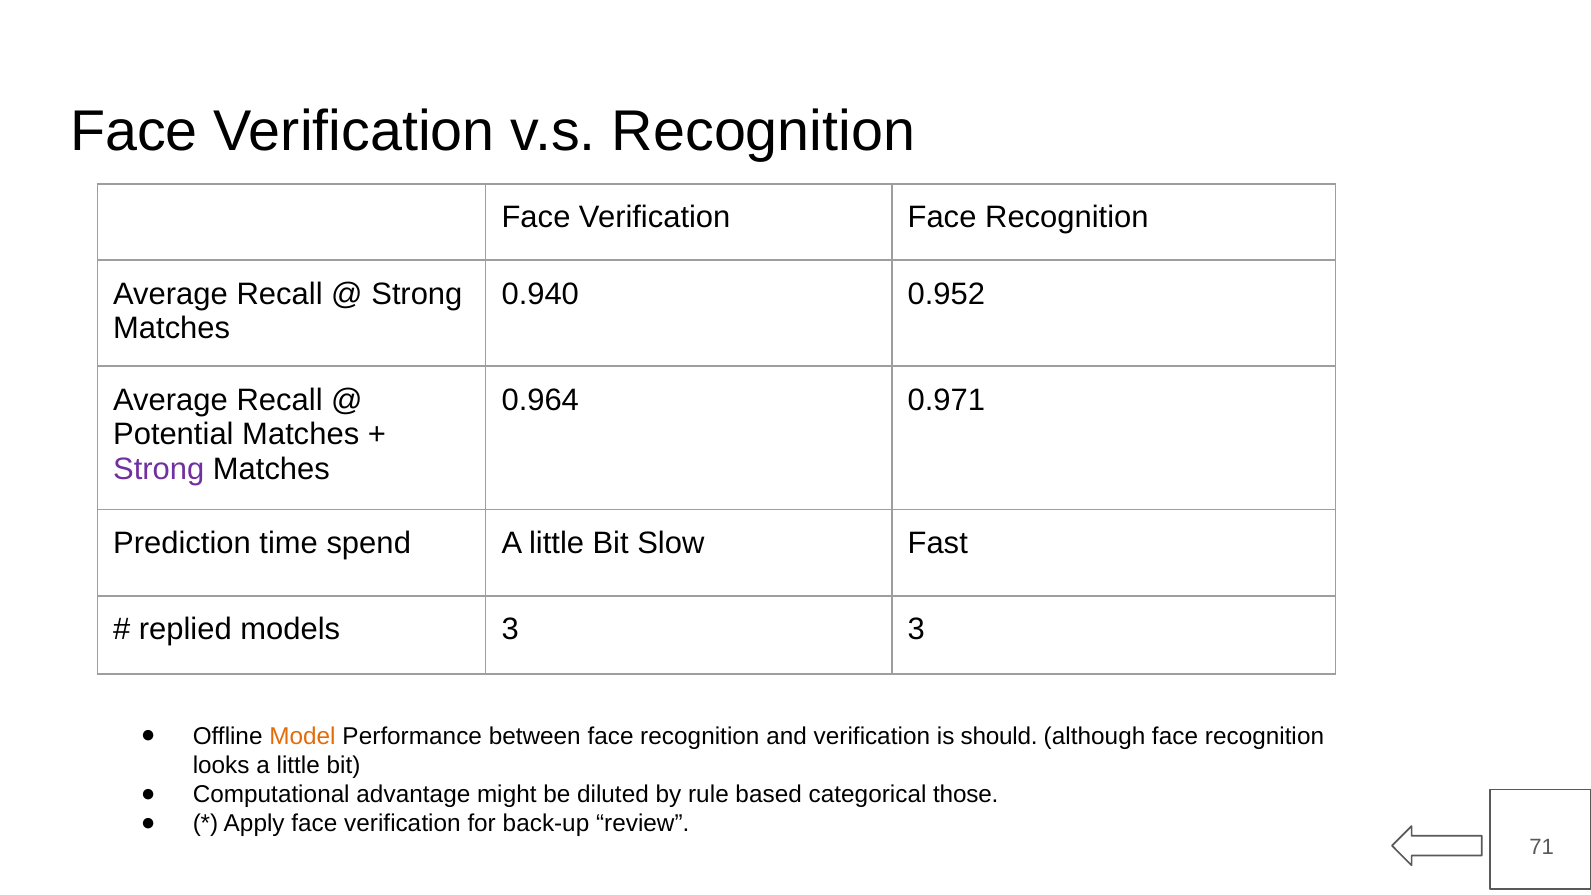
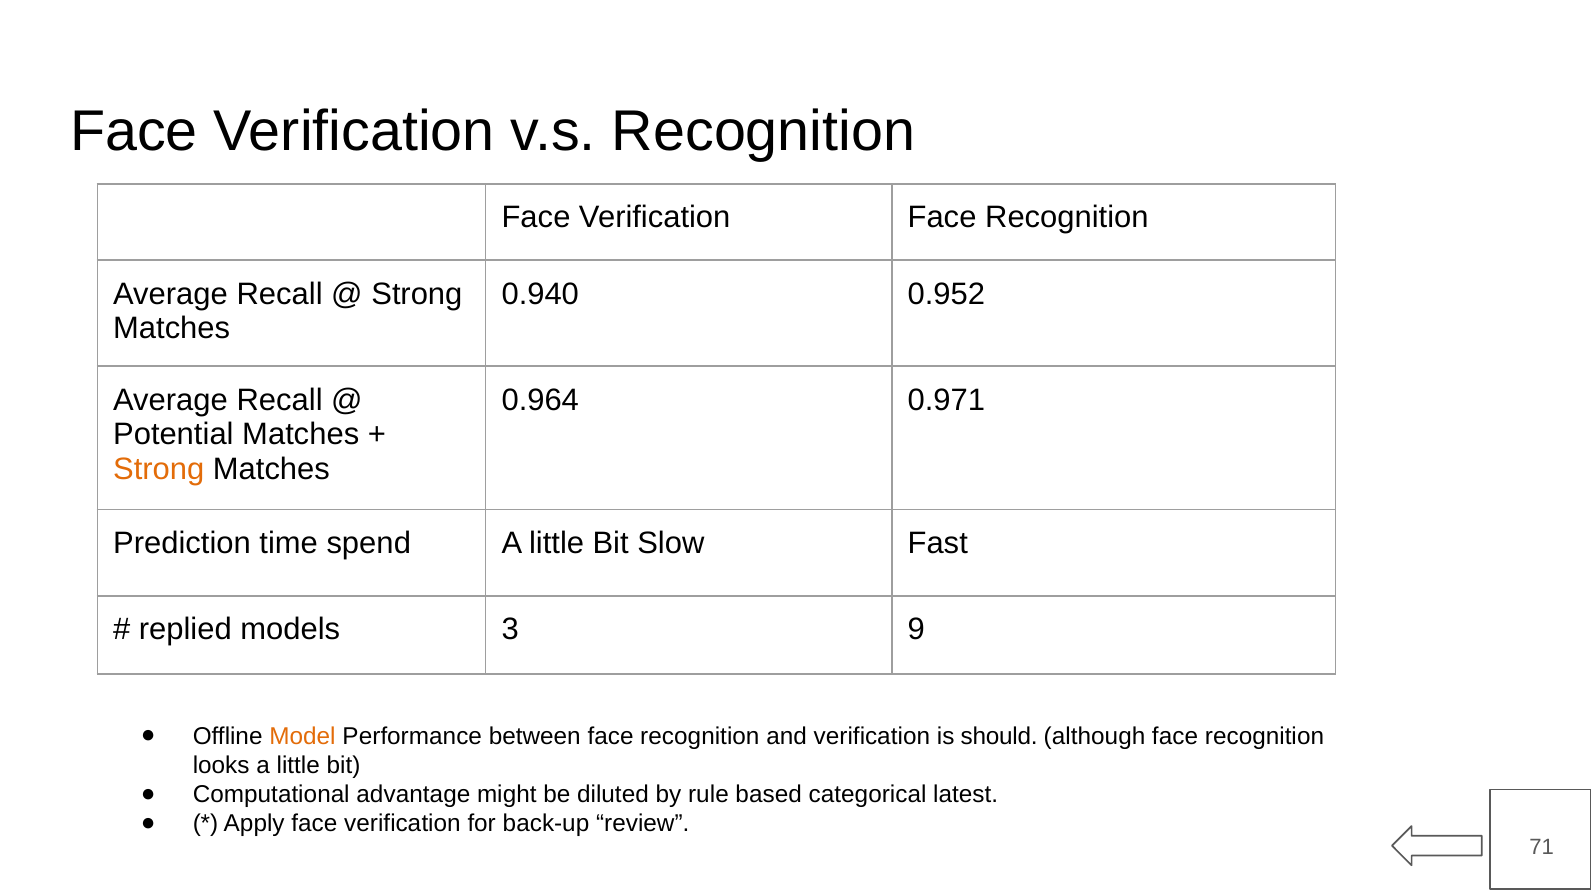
Strong at (159, 469) colour: purple -> orange
3 3: 3 -> 9
those: those -> latest
